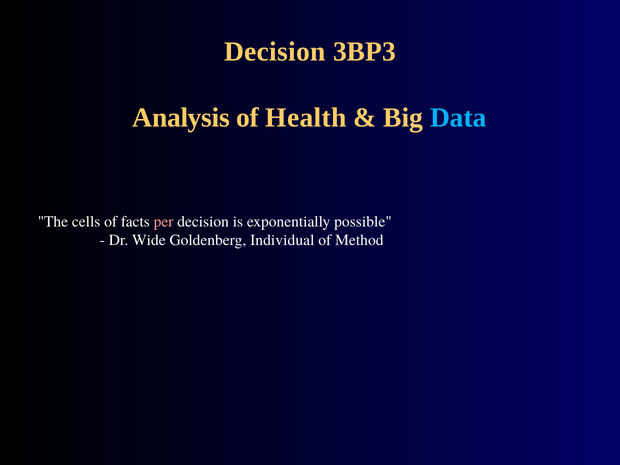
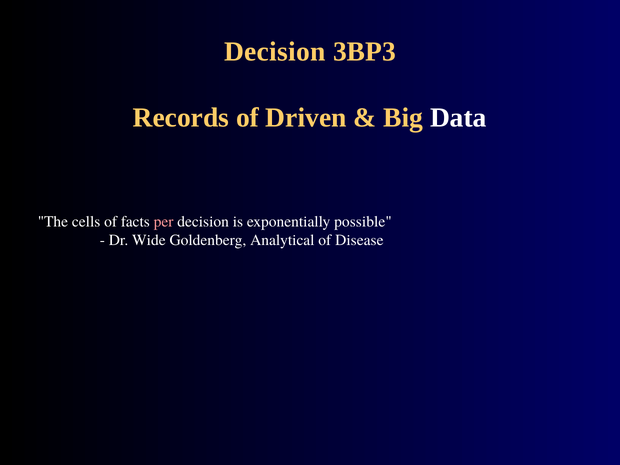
Analysis: Analysis -> Records
Health: Health -> Driven
Data colour: light blue -> white
Individual: Individual -> Analytical
Method: Method -> Disease
